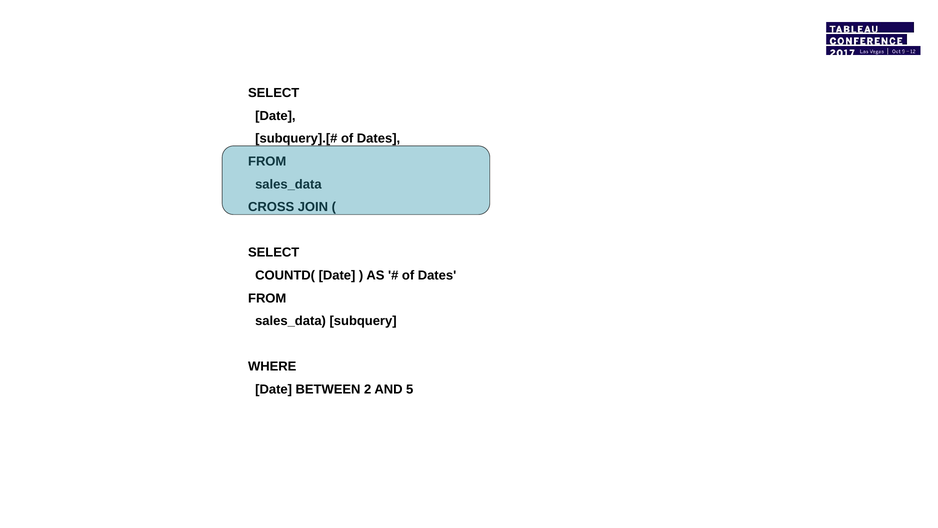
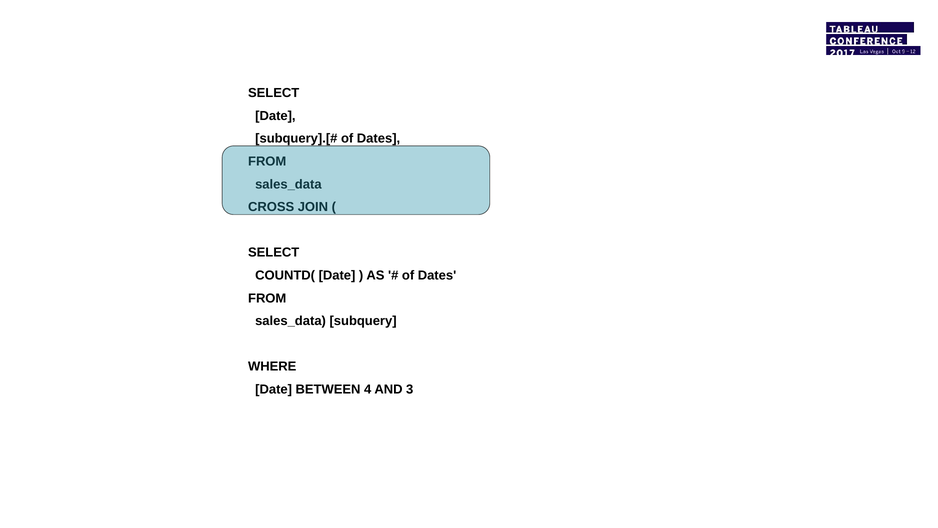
2: 2 -> 4
5: 5 -> 3
